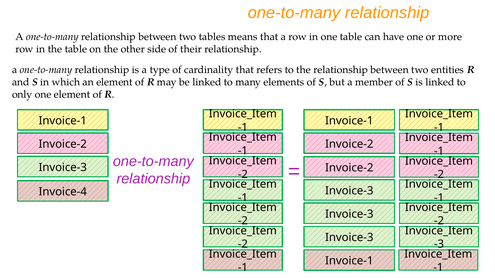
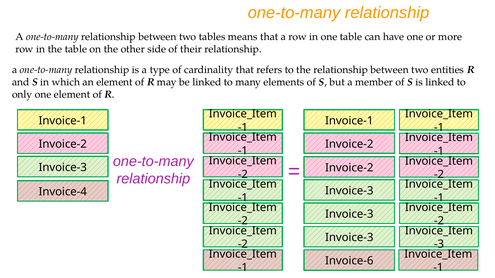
Invoice-1 at (349, 261): Invoice-1 -> Invoice-6
